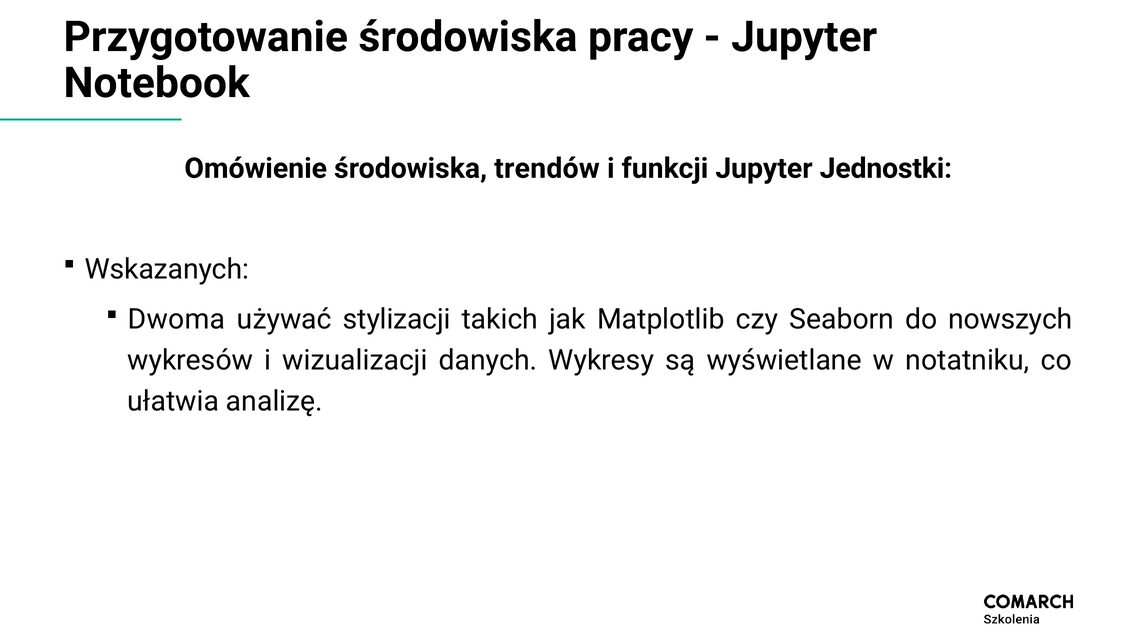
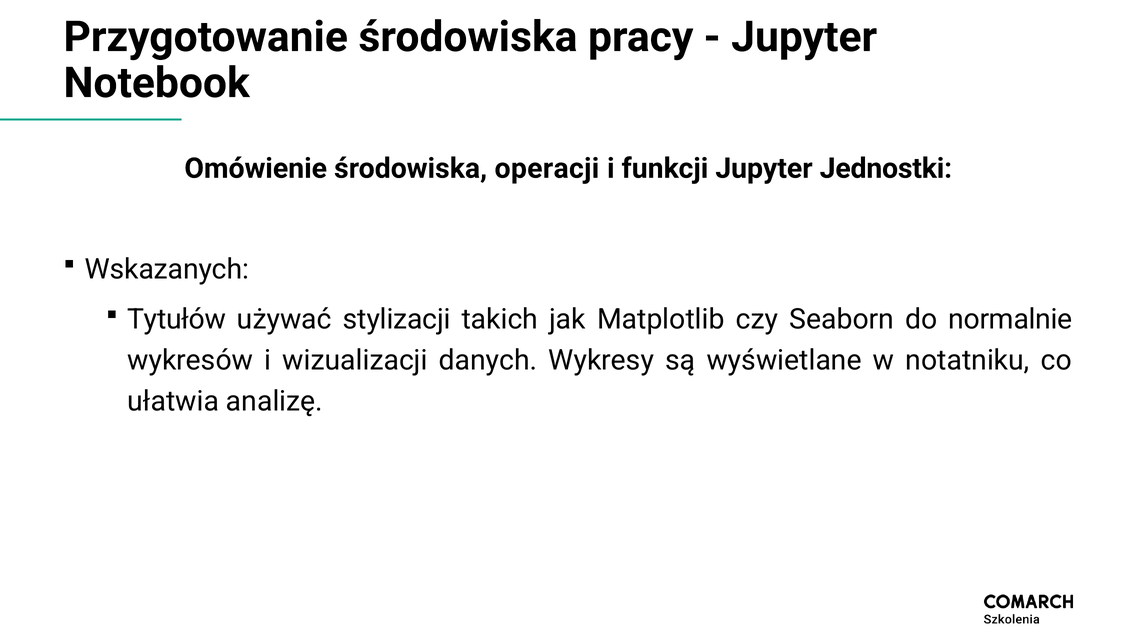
trendów: trendów -> operacji
Dwoma: Dwoma -> Tytułów
nowszych: nowszych -> normalnie
